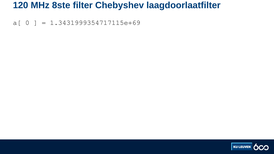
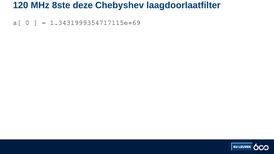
filter: filter -> deze
